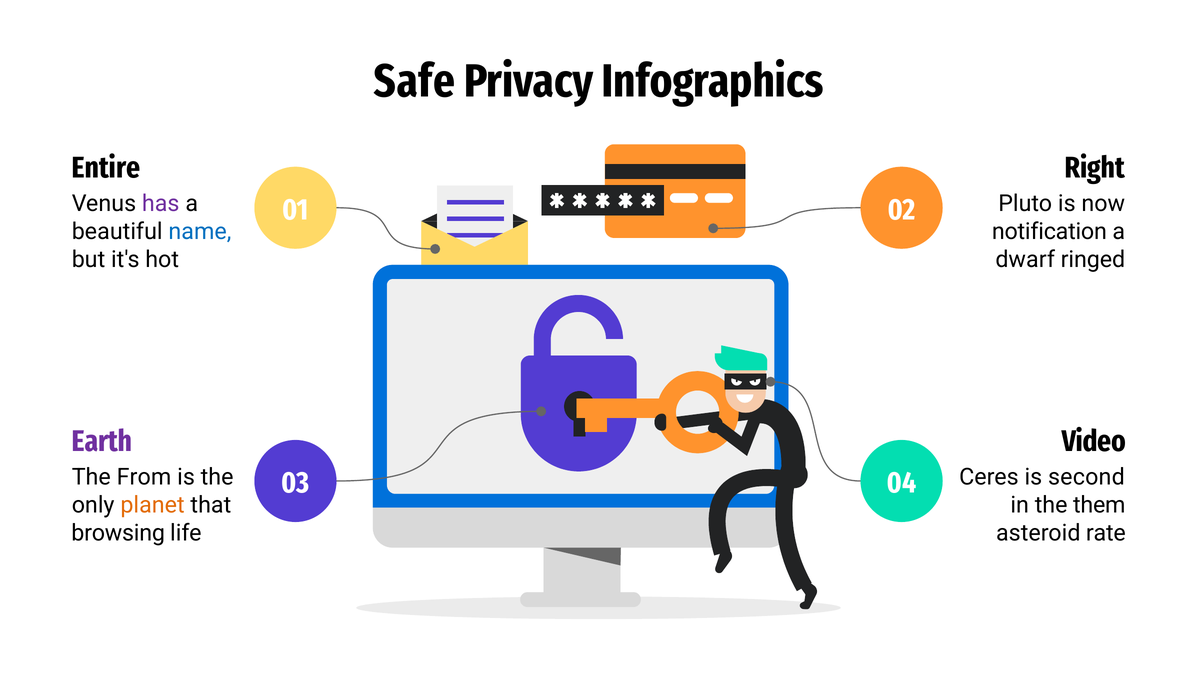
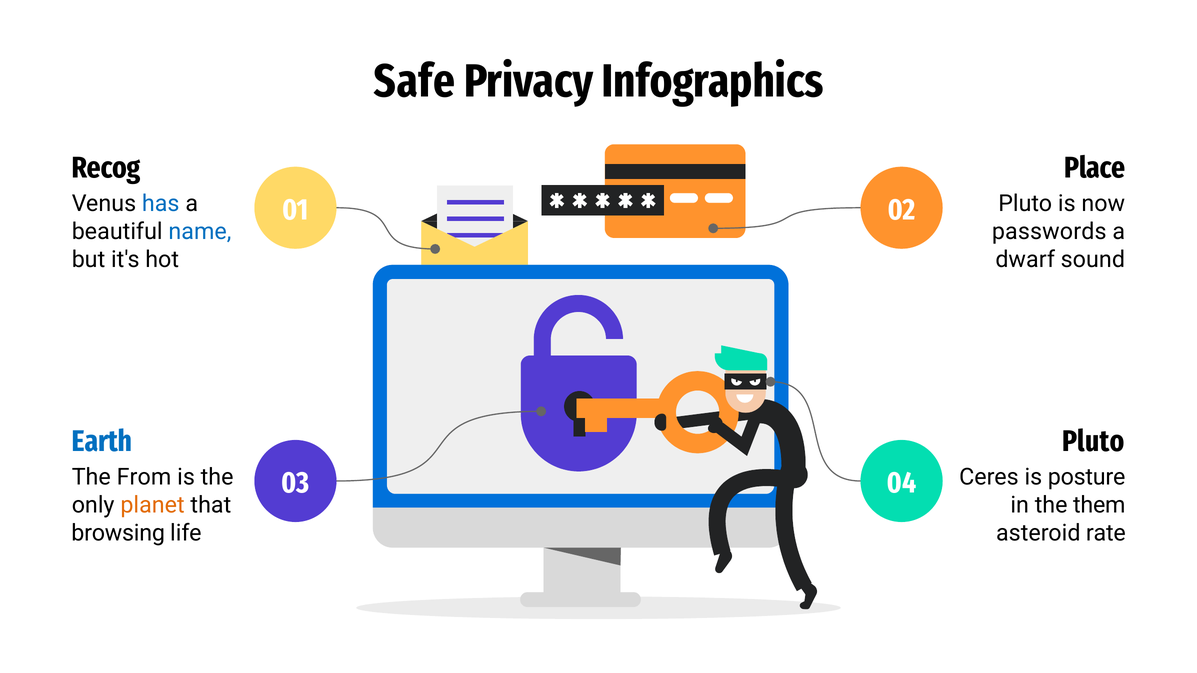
Entire: Entire -> Recog
Right: Right -> Place
has colour: purple -> blue
notification: notification -> passwords
ringed: ringed -> sound
Earth colour: purple -> blue
Video at (1094, 442): Video -> Pluto
second: second -> posture
